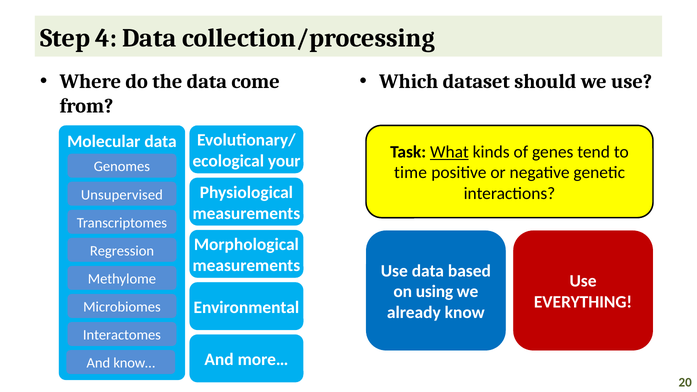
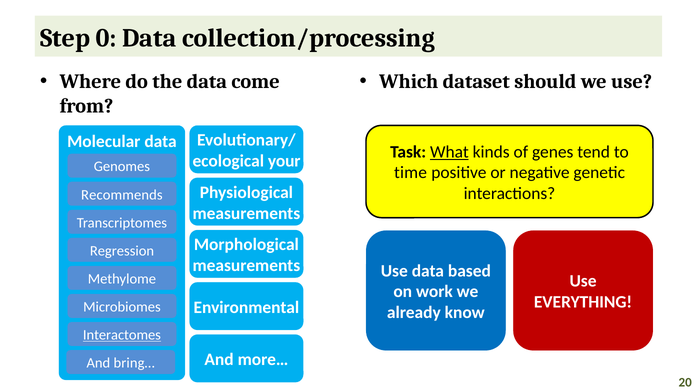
4: 4 -> 0
Unsupervised: Unsupervised -> Recommends
using: using -> work
Interactomes underline: none -> present
know…: know… -> bring…
